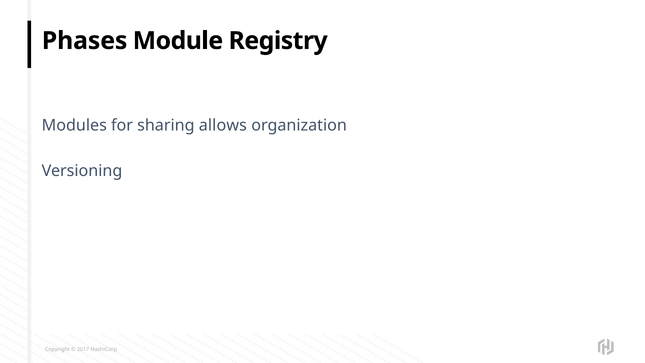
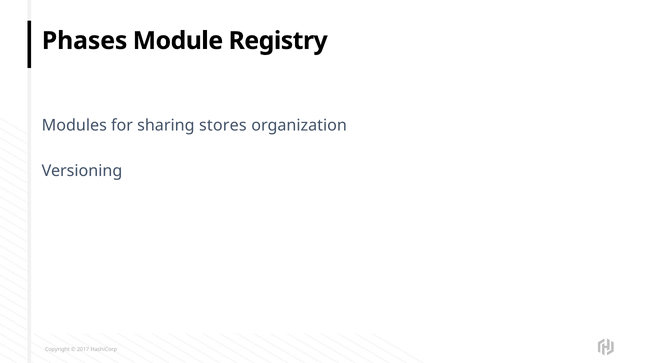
allows: allows -> stores
